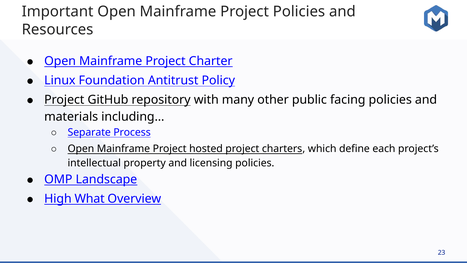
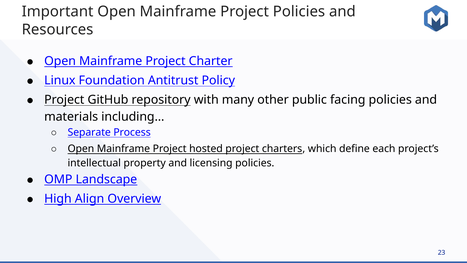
What: What -> Align
